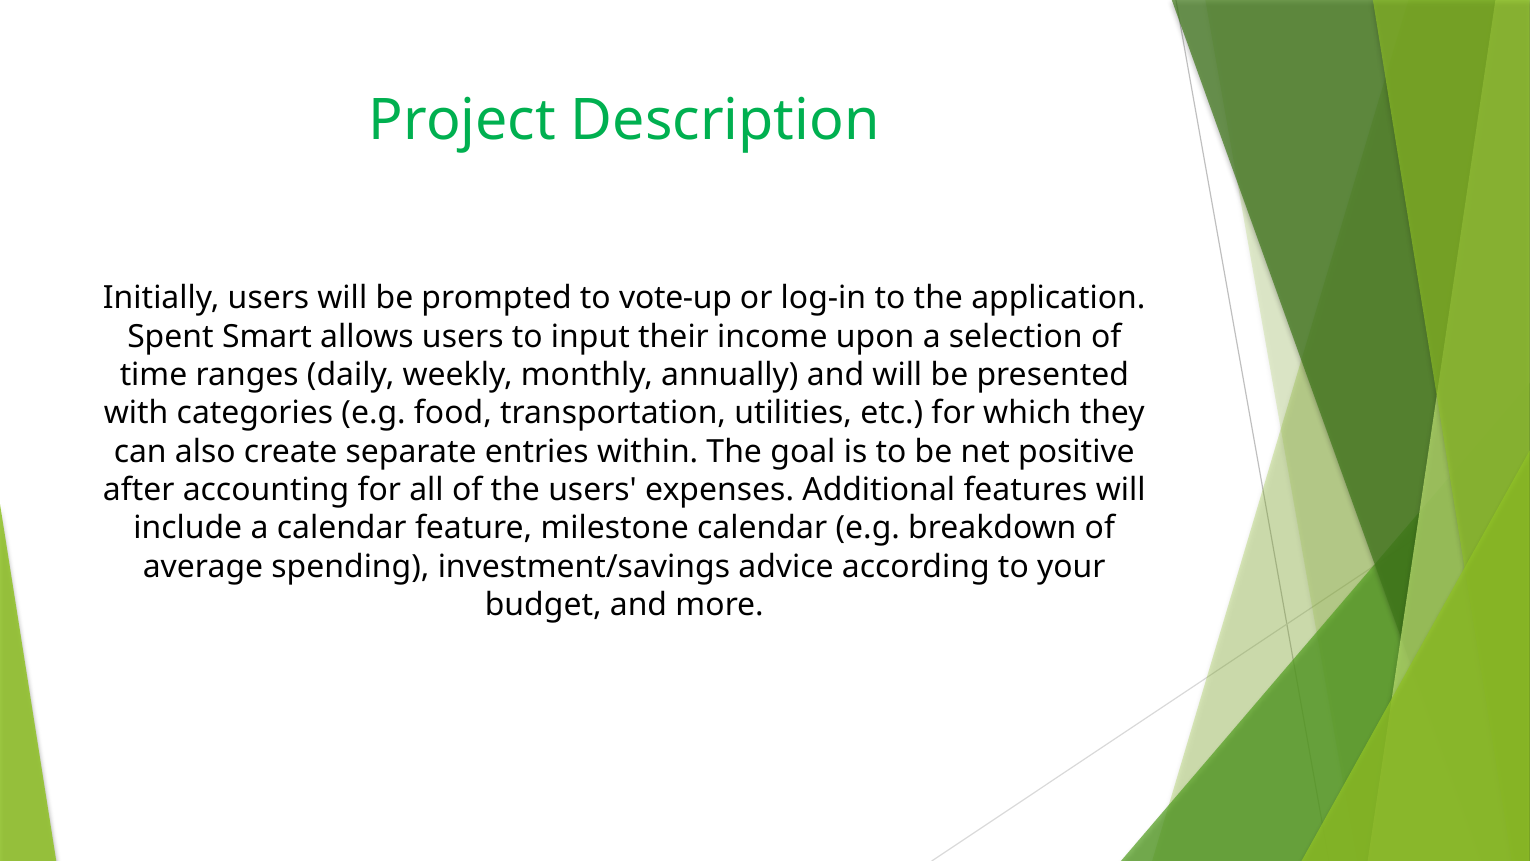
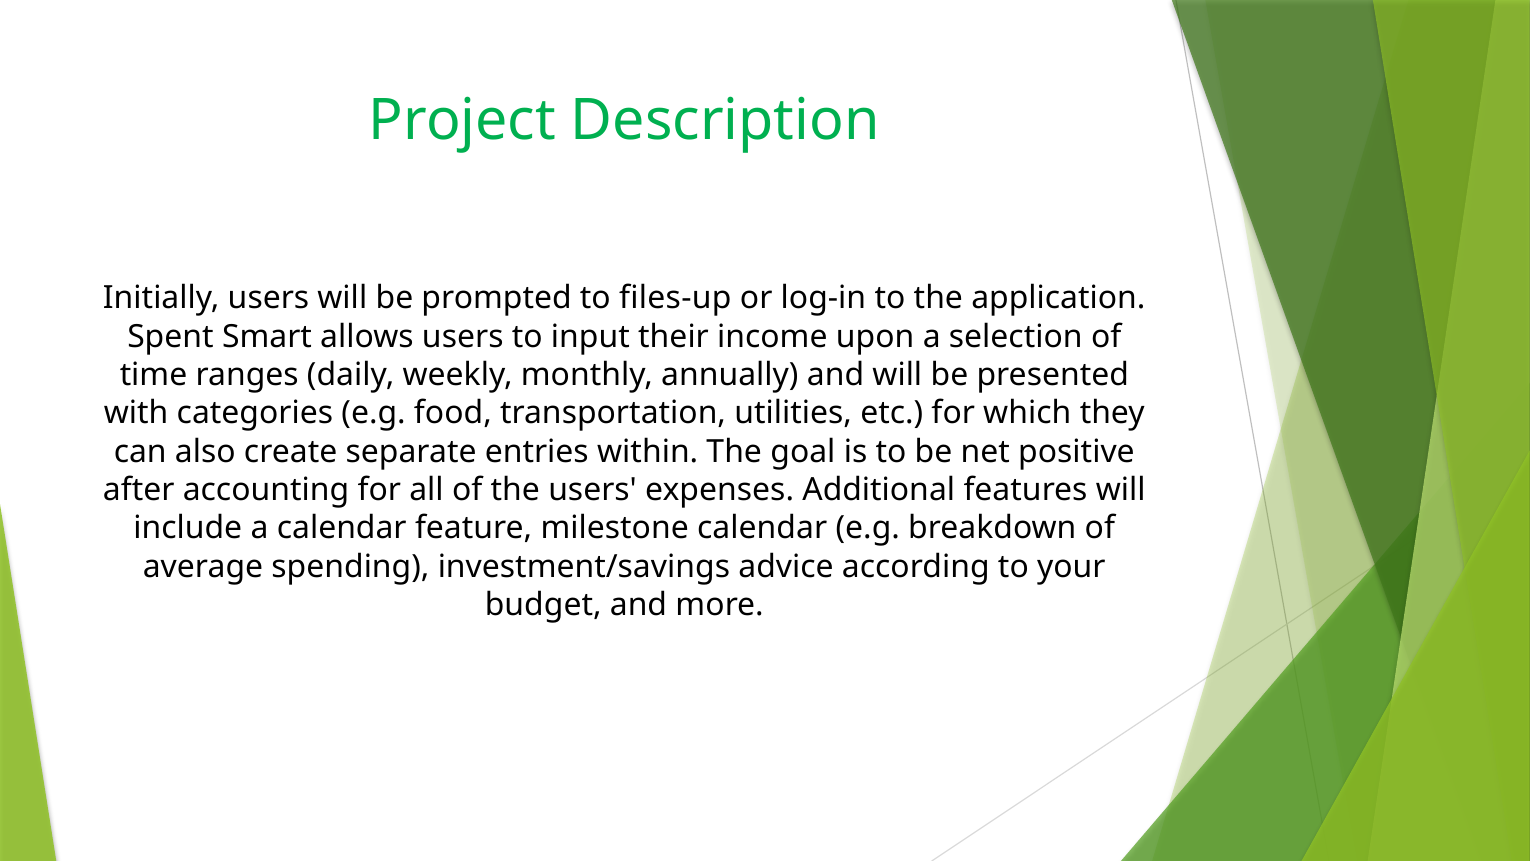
vote-up: vote-up -> files-up
